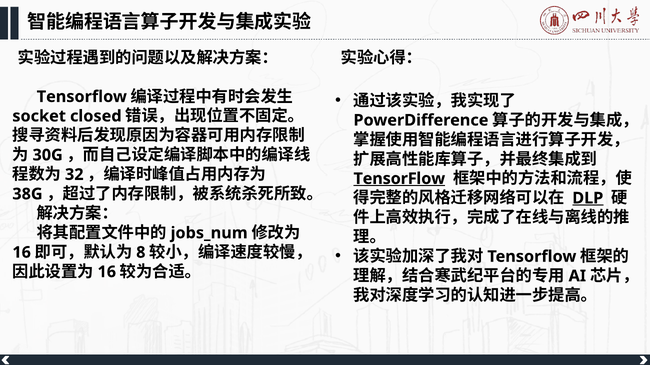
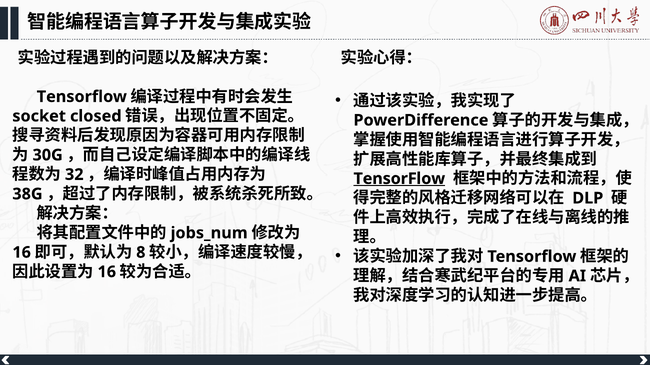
DLP underline: present -> none
